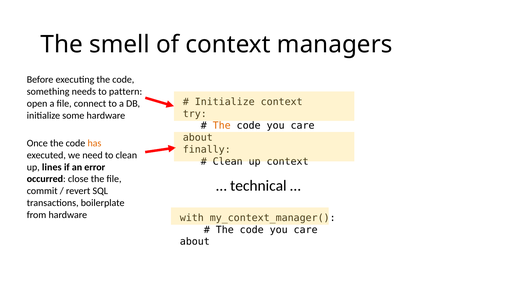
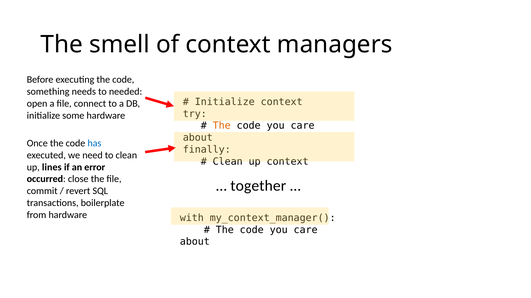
pattern: pattern -> needed
has colour: orange -> blue
technical: technical -> together
